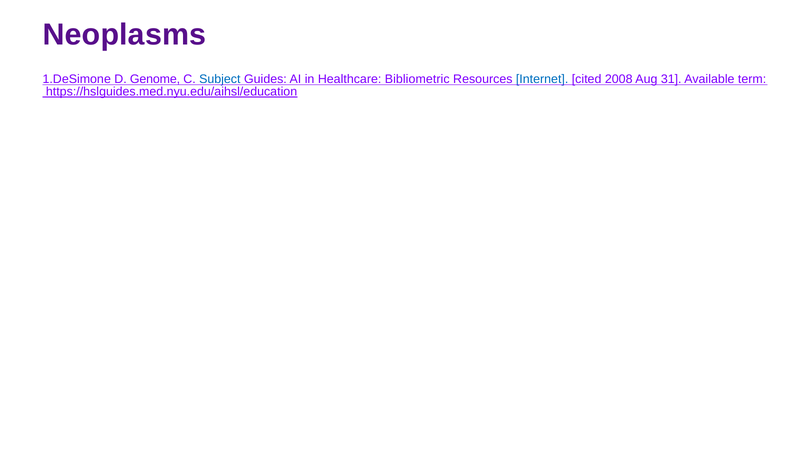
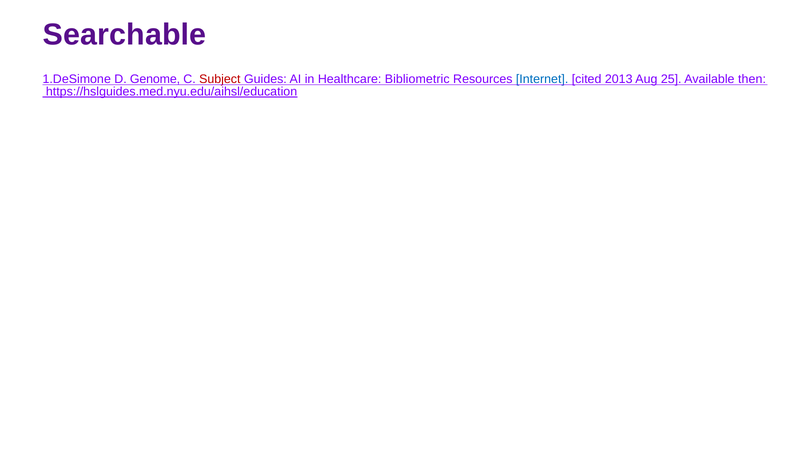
Neoplasms: Neoplasms -> Searchable
Subject colour: blue -> red
2008: 2008 -> 2013
31: 31 -> 25
term: term -> then
